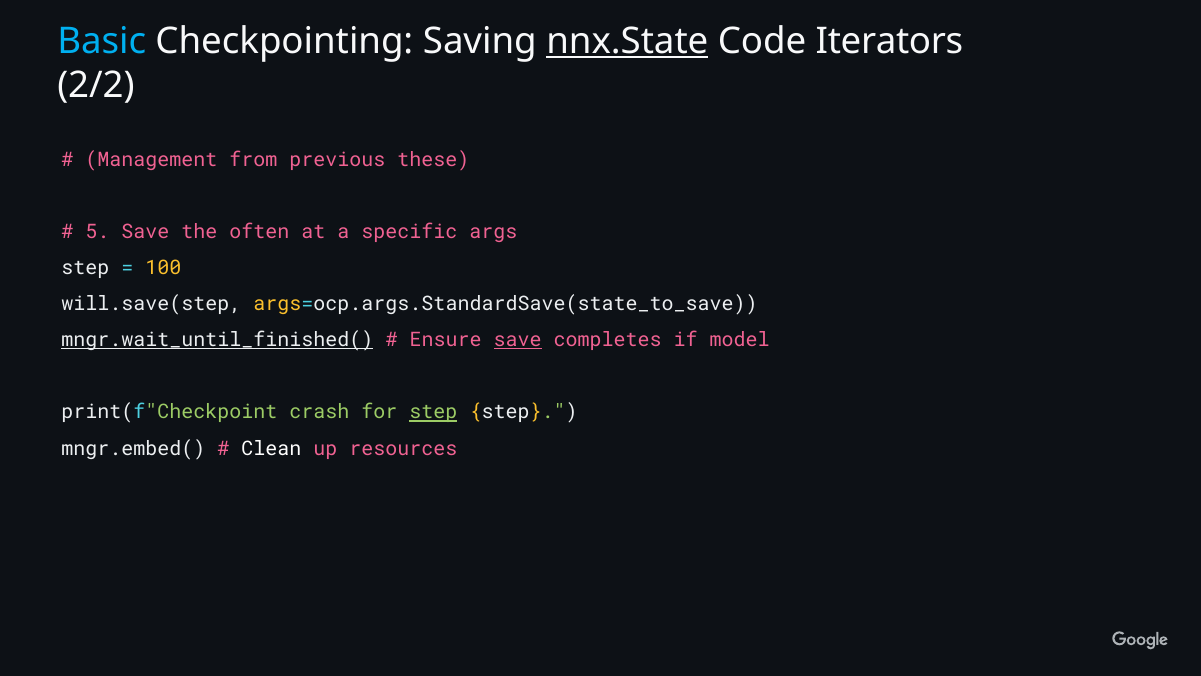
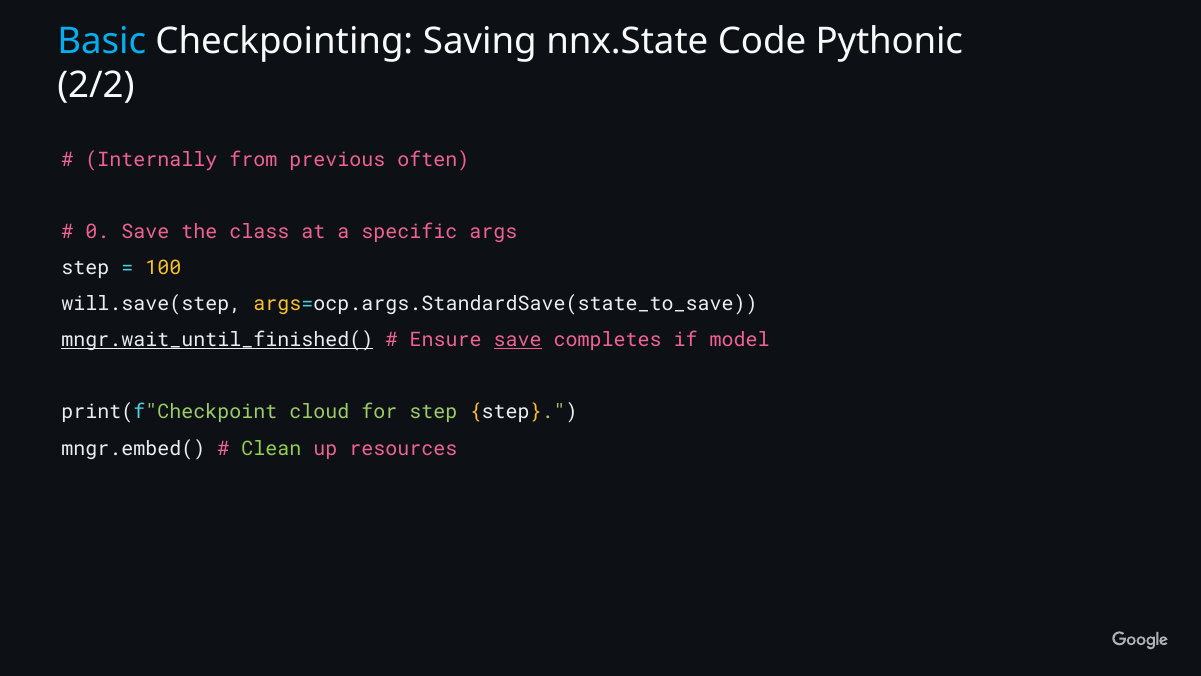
nnx.State underline: present -> none
Iterators: Iterators -> Pythonic
Management: Management -> Internally
these: these -> often
5: 5 -> 0
often: often -> class
crash: crash -> cloud
step at (433, 412) underline: present -> none
Clean colour: white -> light green
